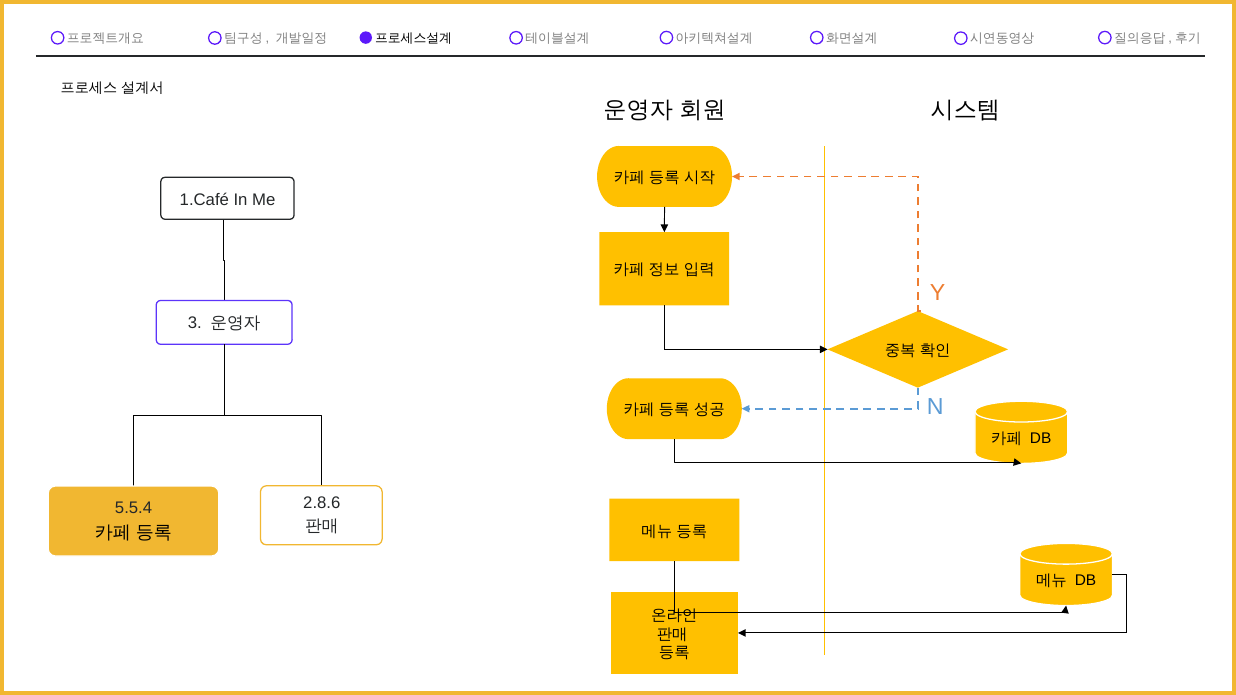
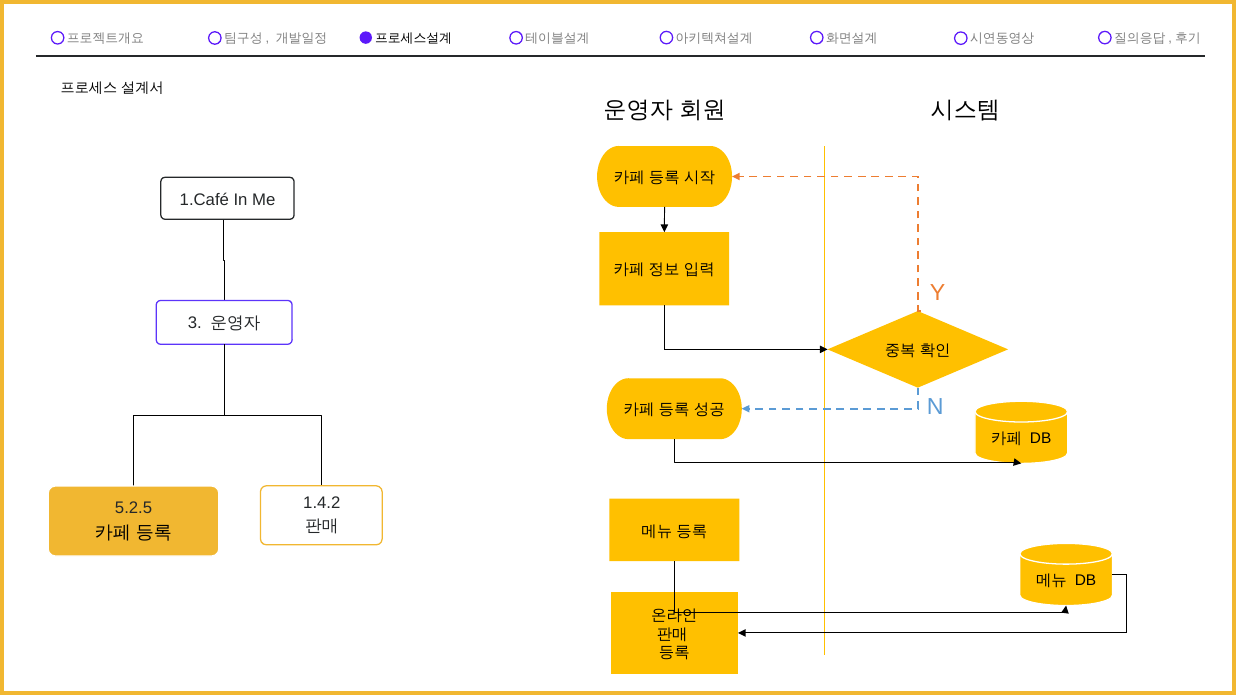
2.8.6: 2.8.6 -> 1.4.2
5.5.4: 5.5.4 -> 5.2.5
